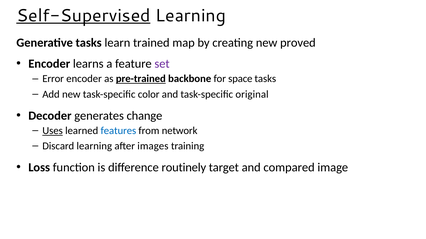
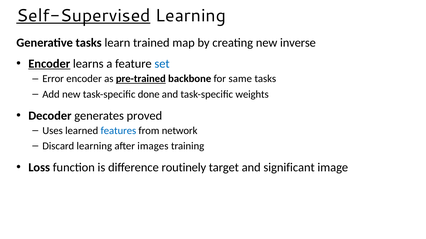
proved: proved -> inverse
Encoder at (49, 64) underline: none -> present
set colour: purple -> blue
space: space -> same
color: color -> done
original: original -> weights
change: change -> proved
Uses underline: present -> none
compared: compared -> significant
